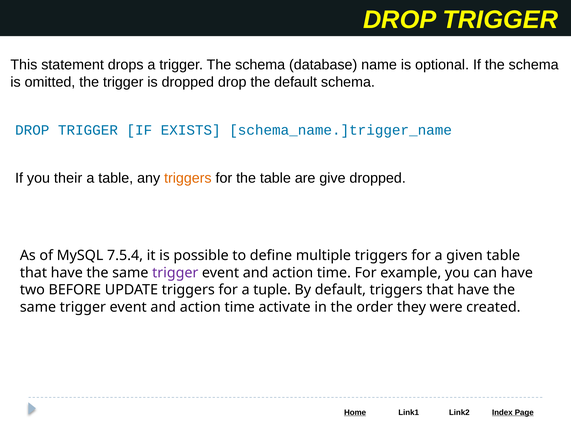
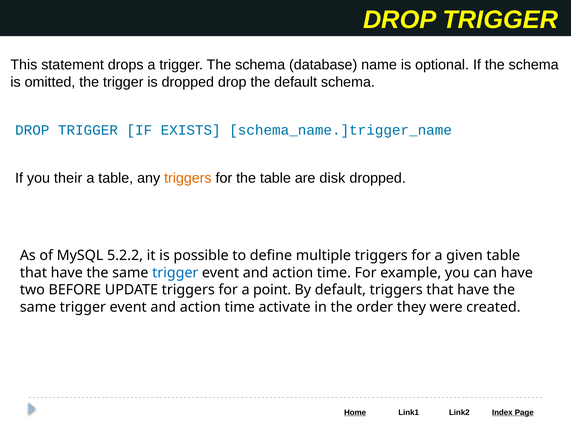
give: give -> disk
7.5.4: 7.5.4 -> 5.2.2
trigger at (175, 272) colour: purple -> blue
tuple: tuple -> point
